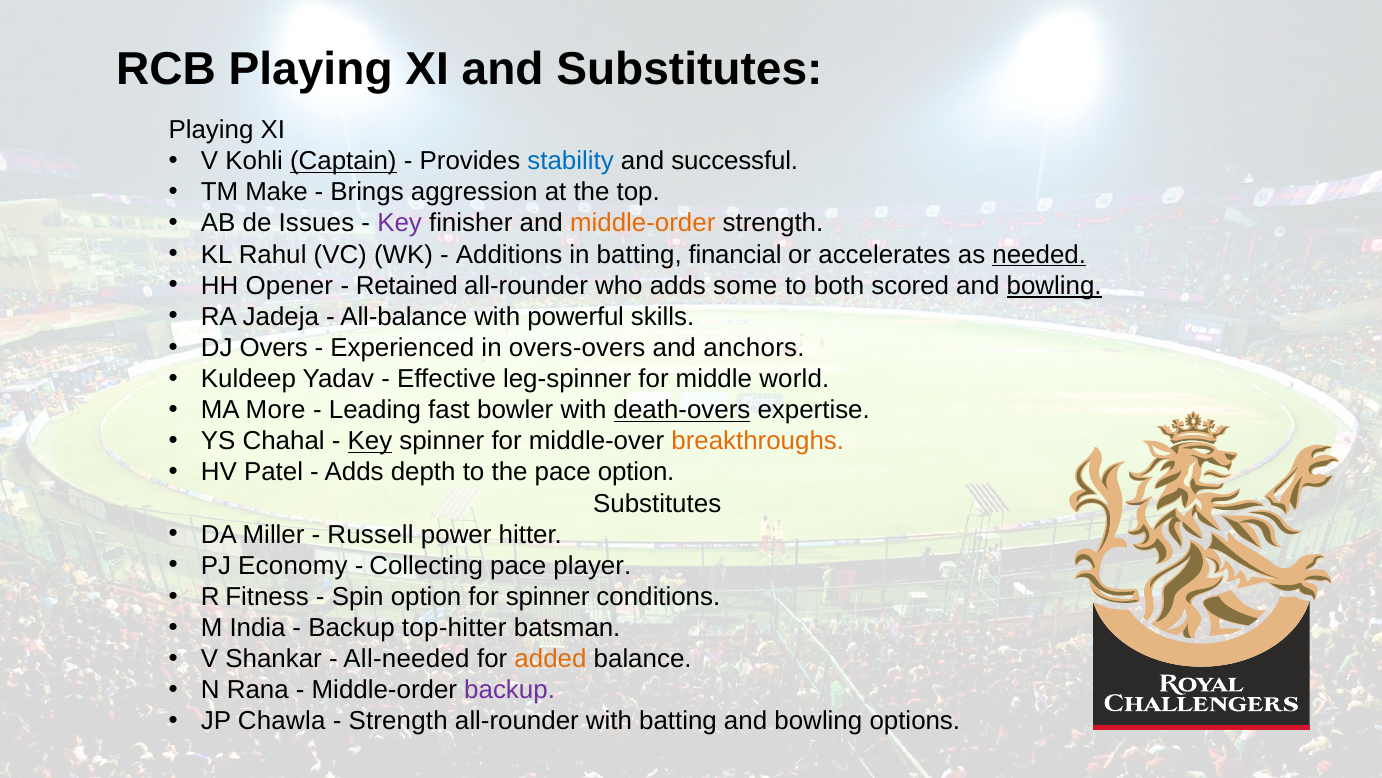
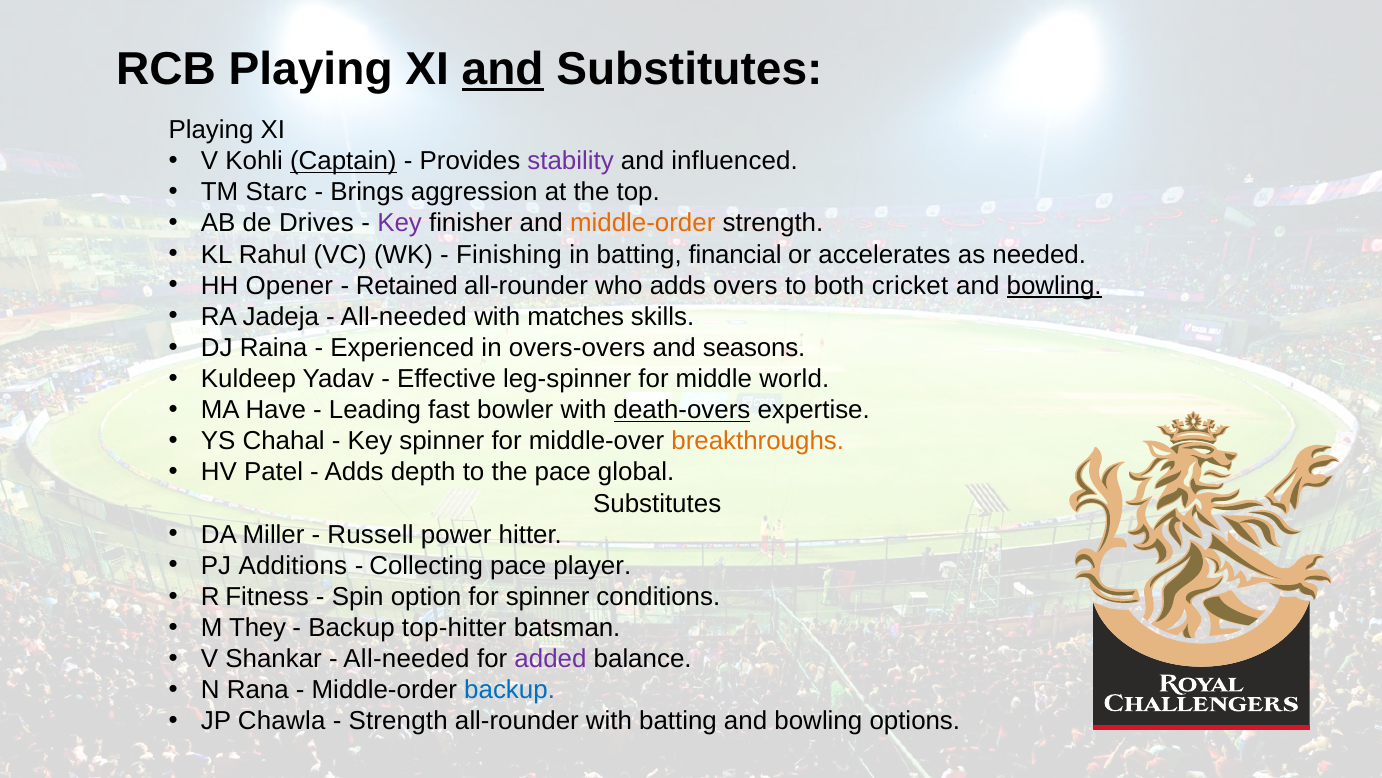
and at (503, 69) underline: none -> present
stability colour: blue -> purple
successful: successful -> influenced
Make: Make -> Starc
Issues: Issues -> Drives
Additions: Additions -> Finishing
needed underline: present -> none
some: some -> overs
scored: scored -> cricket
All-balance at (404, 317): All-balance -> All-needed
powerful: powerful -> matches
Overs: Overs -> Raina
anchors: anchors -> seasons
More: More -> Have
Key at (370, 441) underline: present -> none
pace option: option -> global
Economy: Economy -> Additions
India: India -> They
added colour: orange -> purple
backup at (510, 690) colour: purple -> blue
